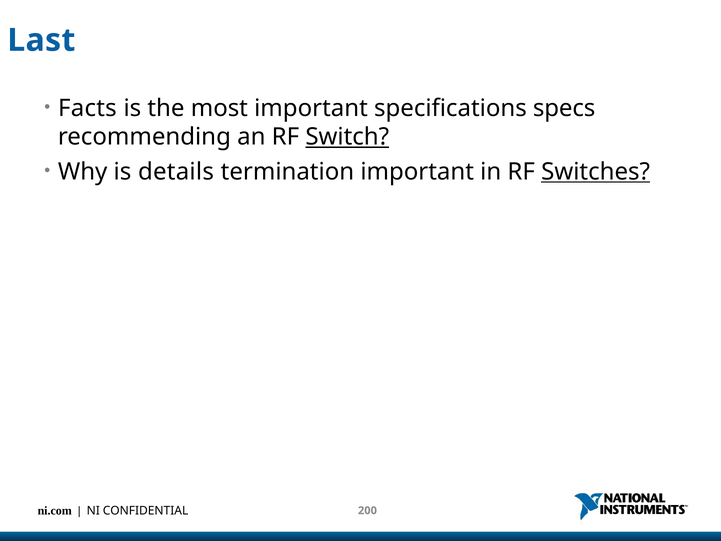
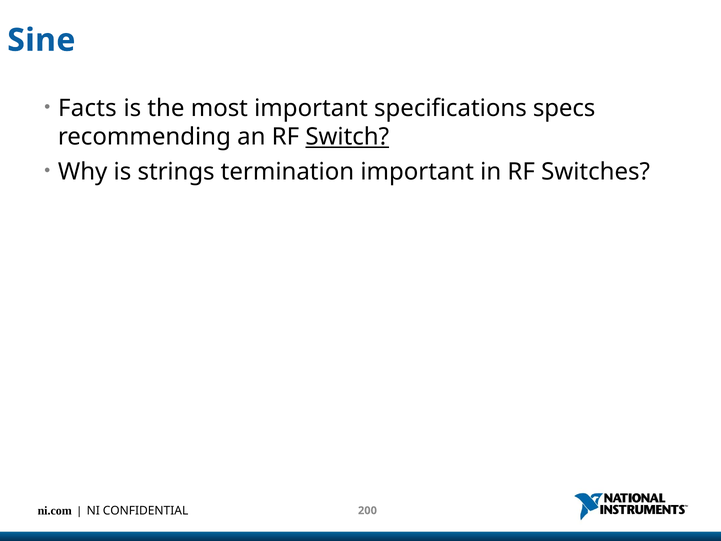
Last: Last -> Sine
details: details -> strings
Switches underline: present -> none
